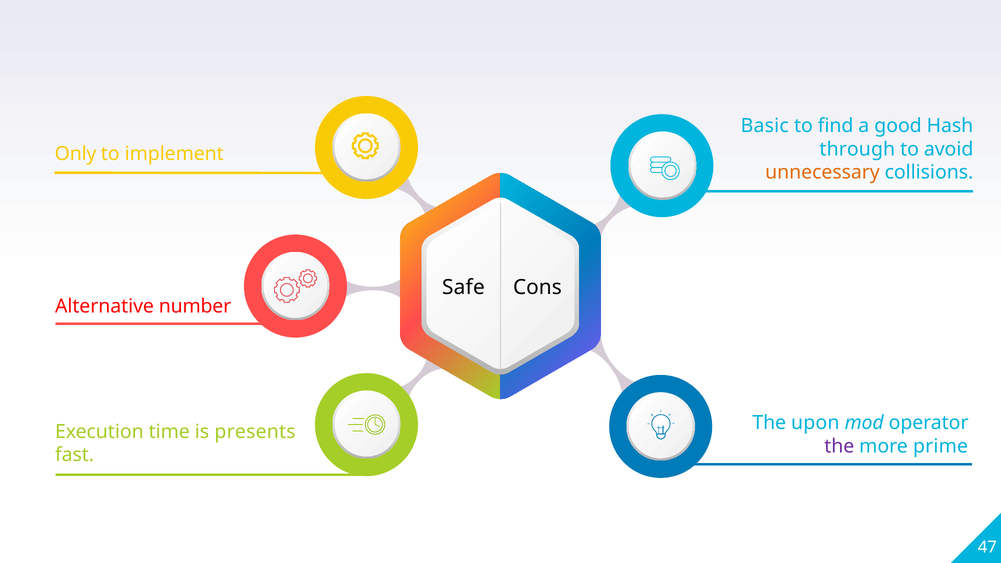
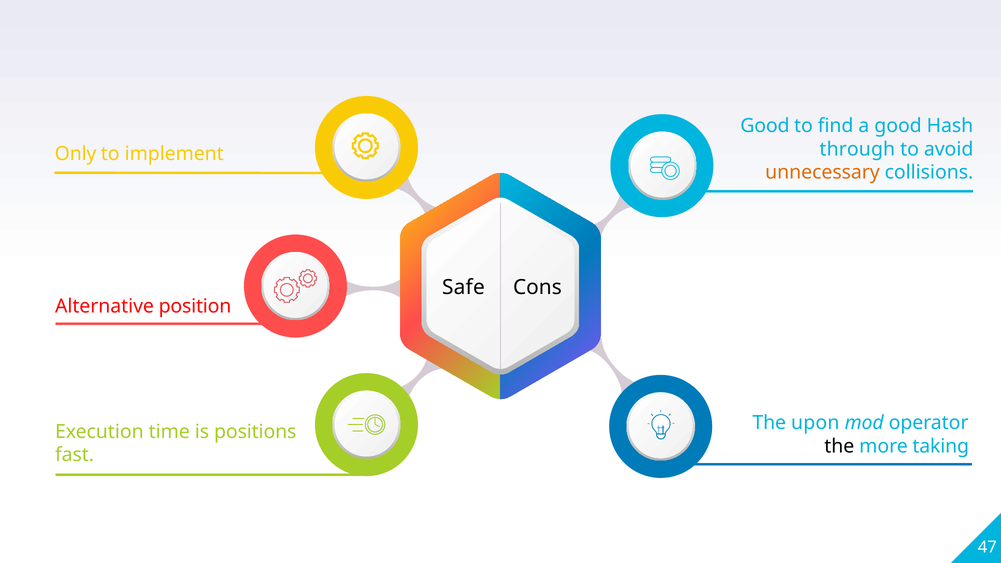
Basic at (765, 126): Basic -> Good
number: number -> position
presents: presents -> positions
the at (839, 446) colour: purple -> black
prime: prime -> taking
